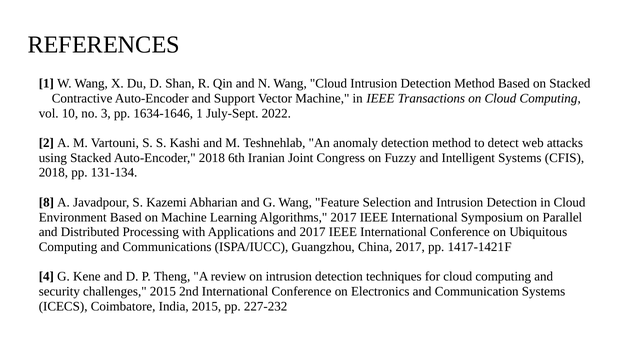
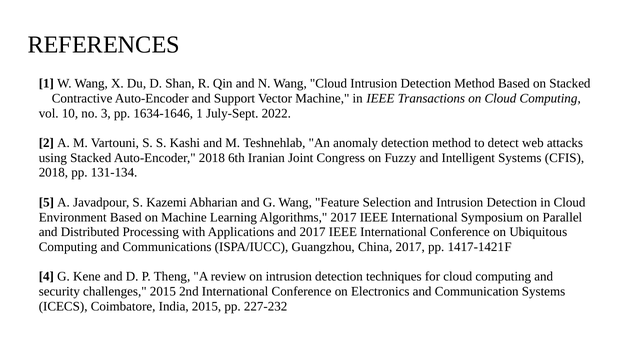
8: 8 -> 5
